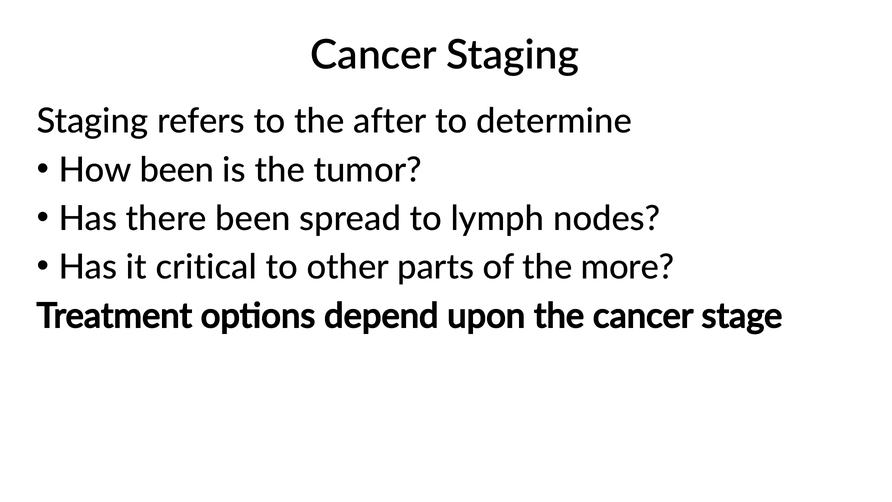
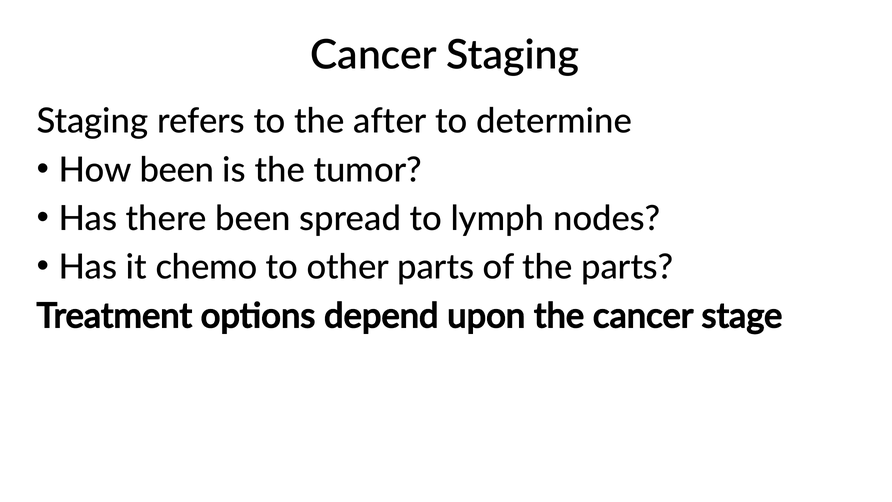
critical: critical -> chemo
the more: more -> parts
